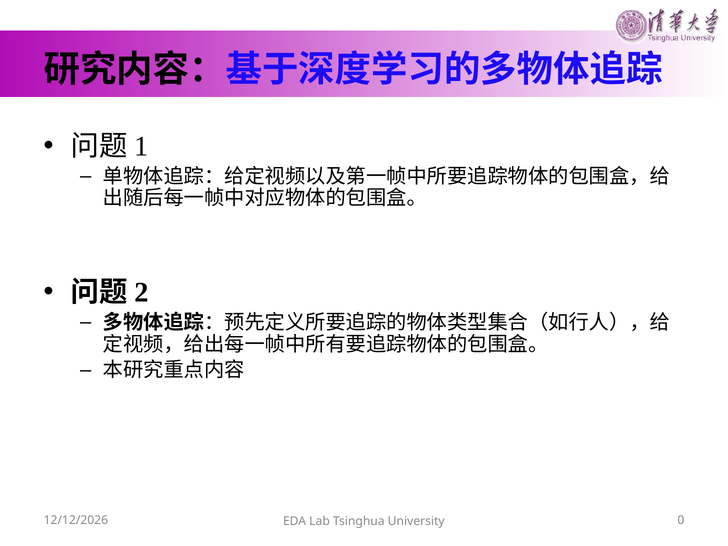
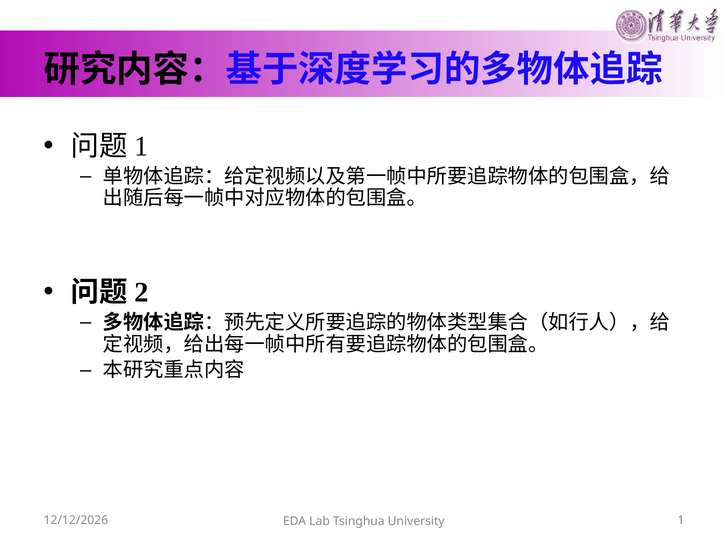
University 0: 0 -> 1
